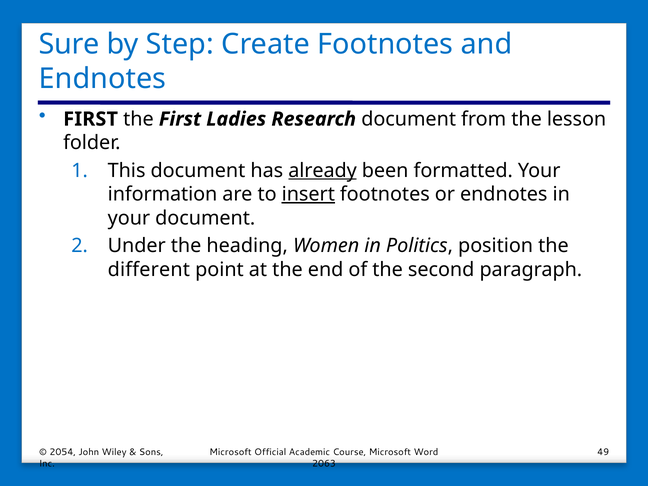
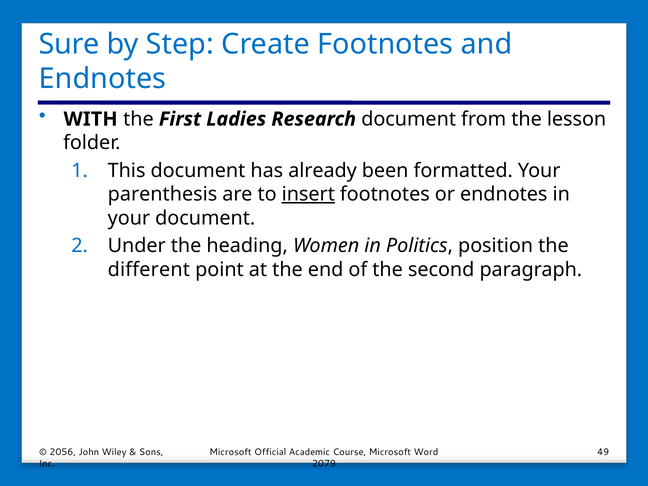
FIRST at (91, 119): FIRST -> WITH
already underline: present -> none
information: information -> parenthesis
2054: 2054 -> 2056
2063: 2063 -> 2079
